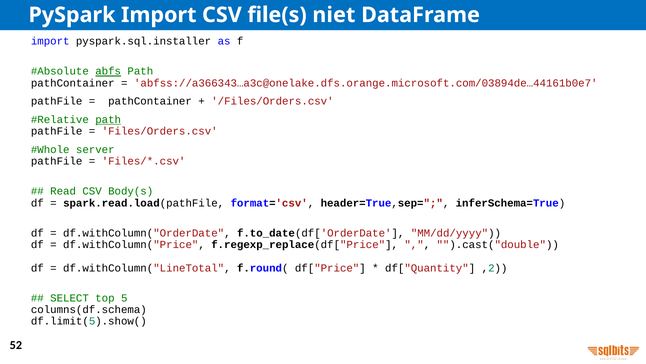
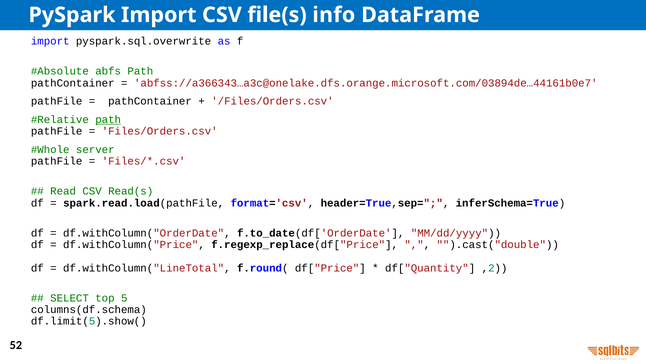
niet: niet -> info
pyspark.sql.installer: pyspark.sql.installer -> pyspark.sql.overwrite
abfs underline: present -> none
Body(s: Body(s -> Read(s
